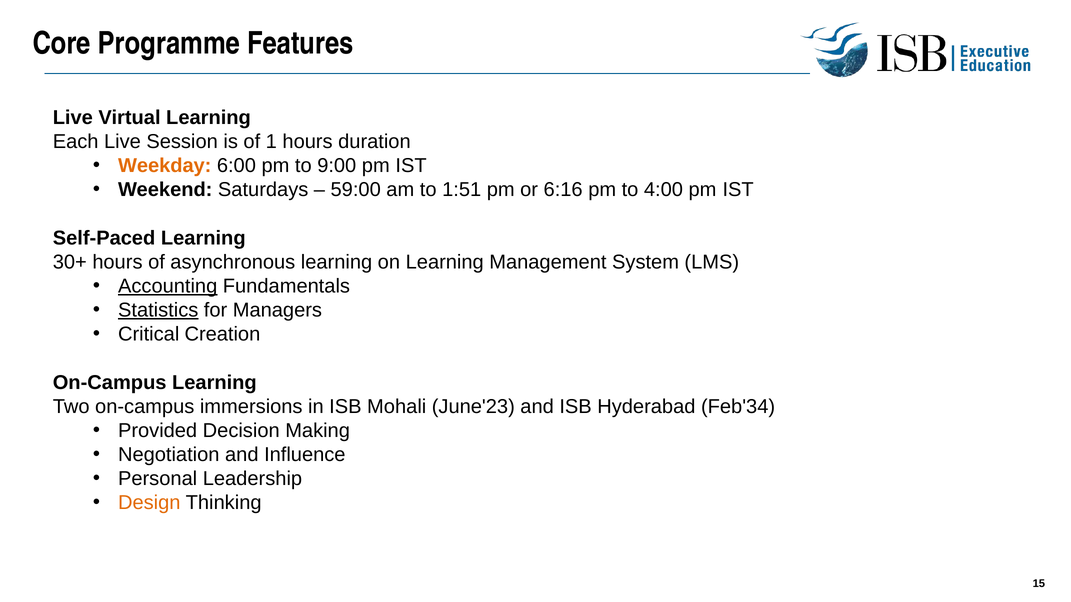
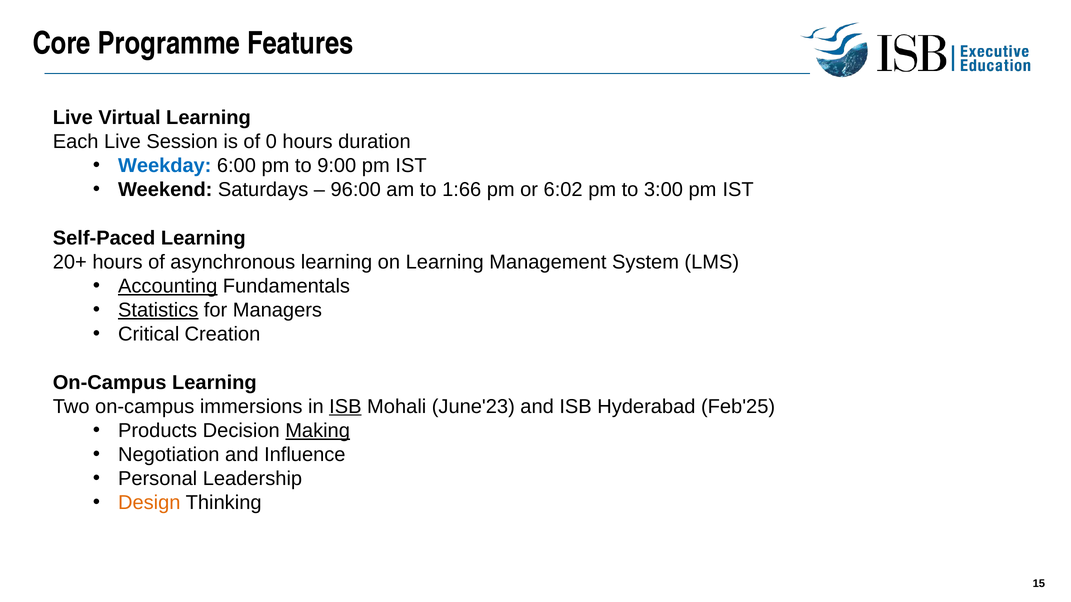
1: 1 -> 0
Weekday colour: orange -> blue
59:00: 59:00 -> 96:00
1:51: 1:51 -> 1:66
6:16: 6:16 -> 6:02
4:00: 4:00 -> 3:00
30+: 30+ -> 20+
ISB at (345, 407) underline: none -> present
Feb'34: Feb'34 -> Feb'25
Provided: Provided -> Products
Making underline: none -> present
